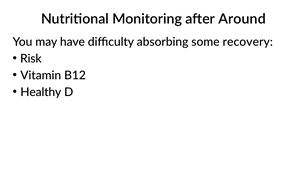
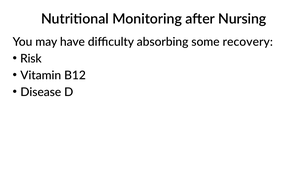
Around: Around -> Nursing
Healthy: Healthy -> Disease
